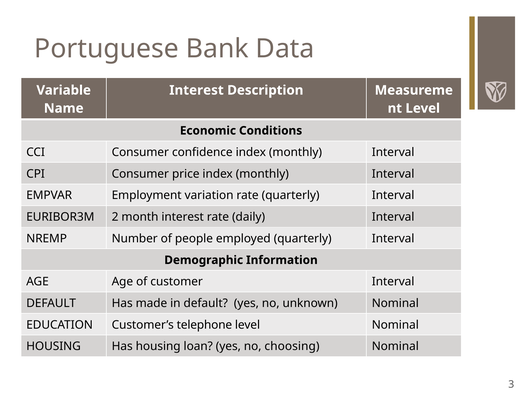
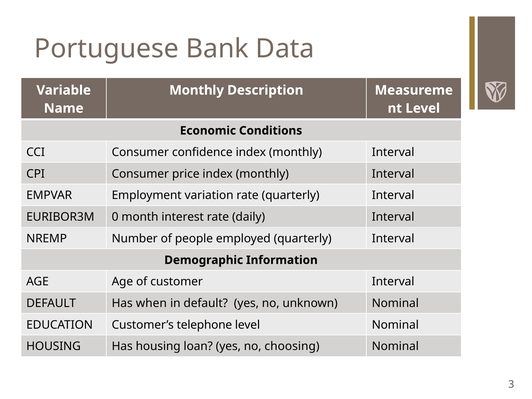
Interest at (196, 90): Interest -> Monthly
2: 2 -> 0
made: made -> when
